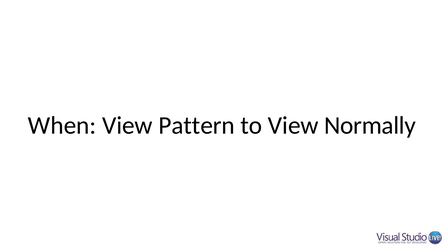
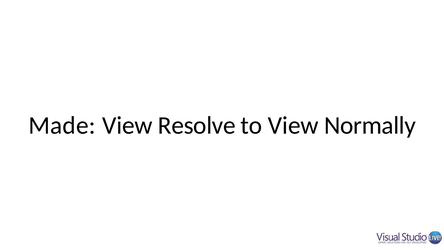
When: When -> Made
Pattern: Pattern -> Resolve
